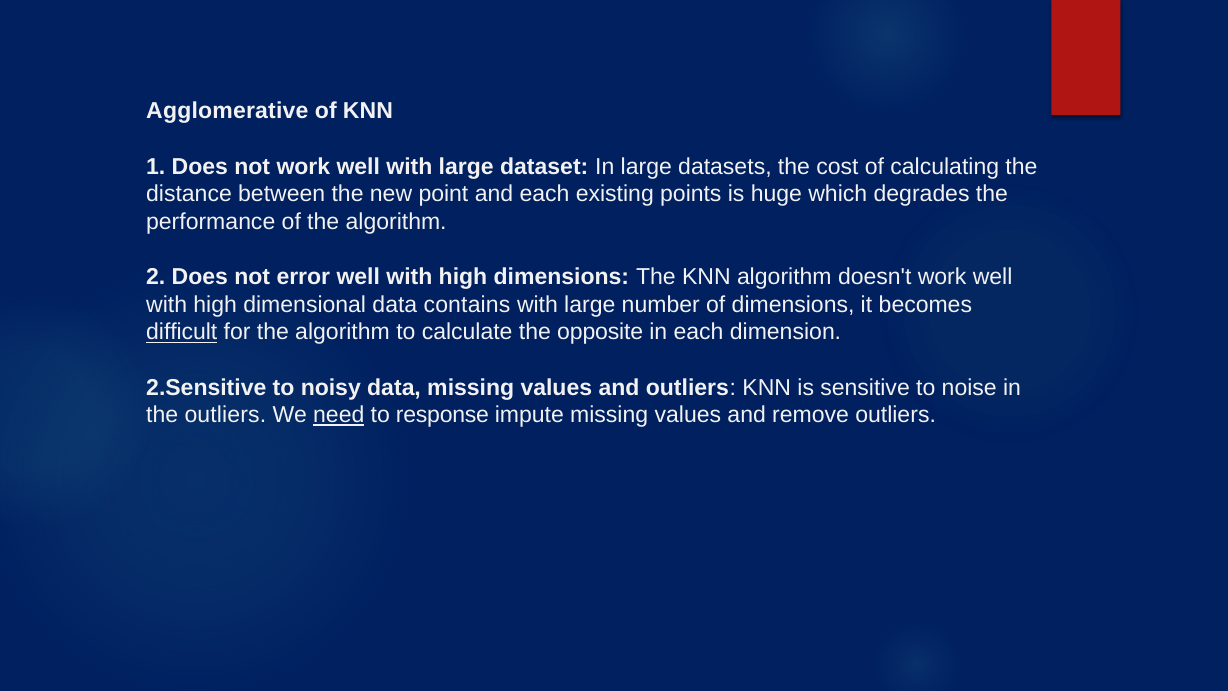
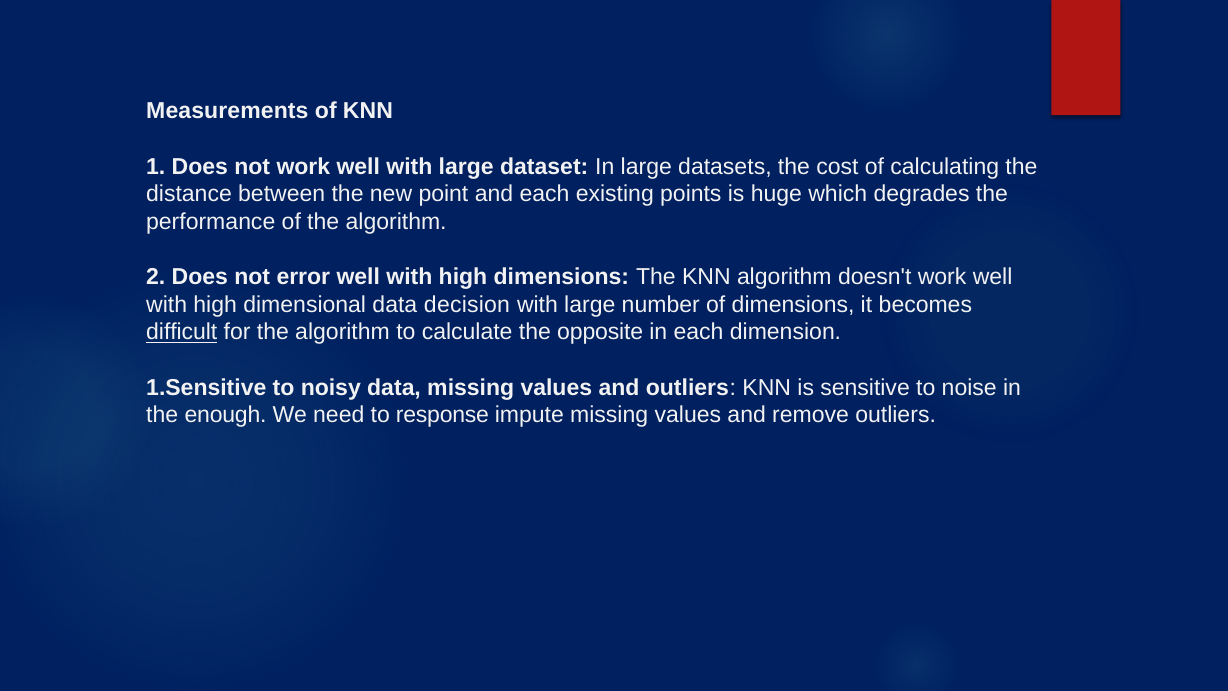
Agglomerative: Agglomerative -> Measurements
contains: contains -> decision
2.Sensitive: 2.Sensitive -> 1.Sensitive
the outliers: outliers -> enough
need underline: present -> none
